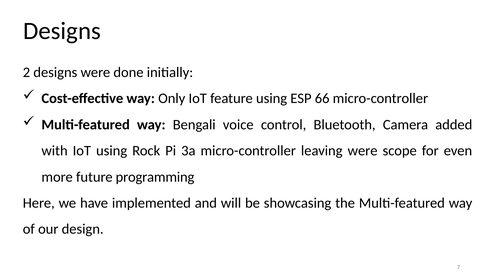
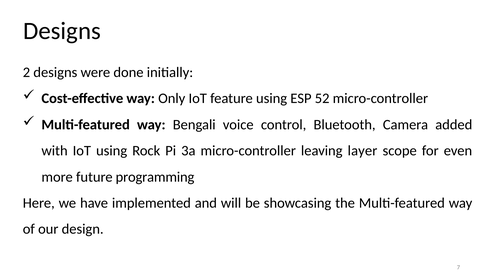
66: 66 -> 52
leaving were: were -> layer
